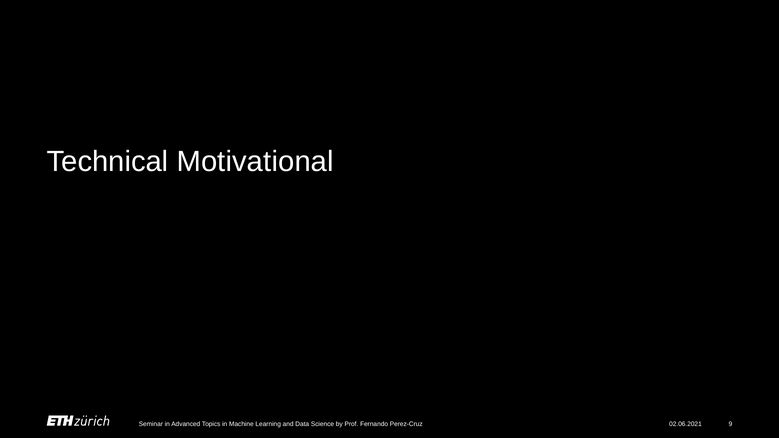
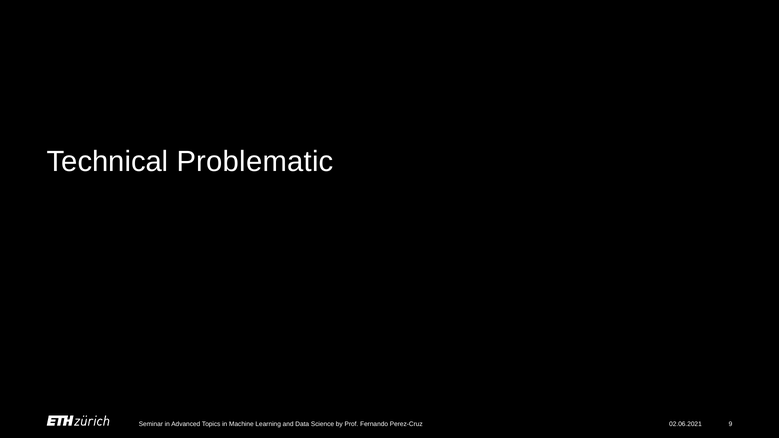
Motivational: Motivational -> Problematic
